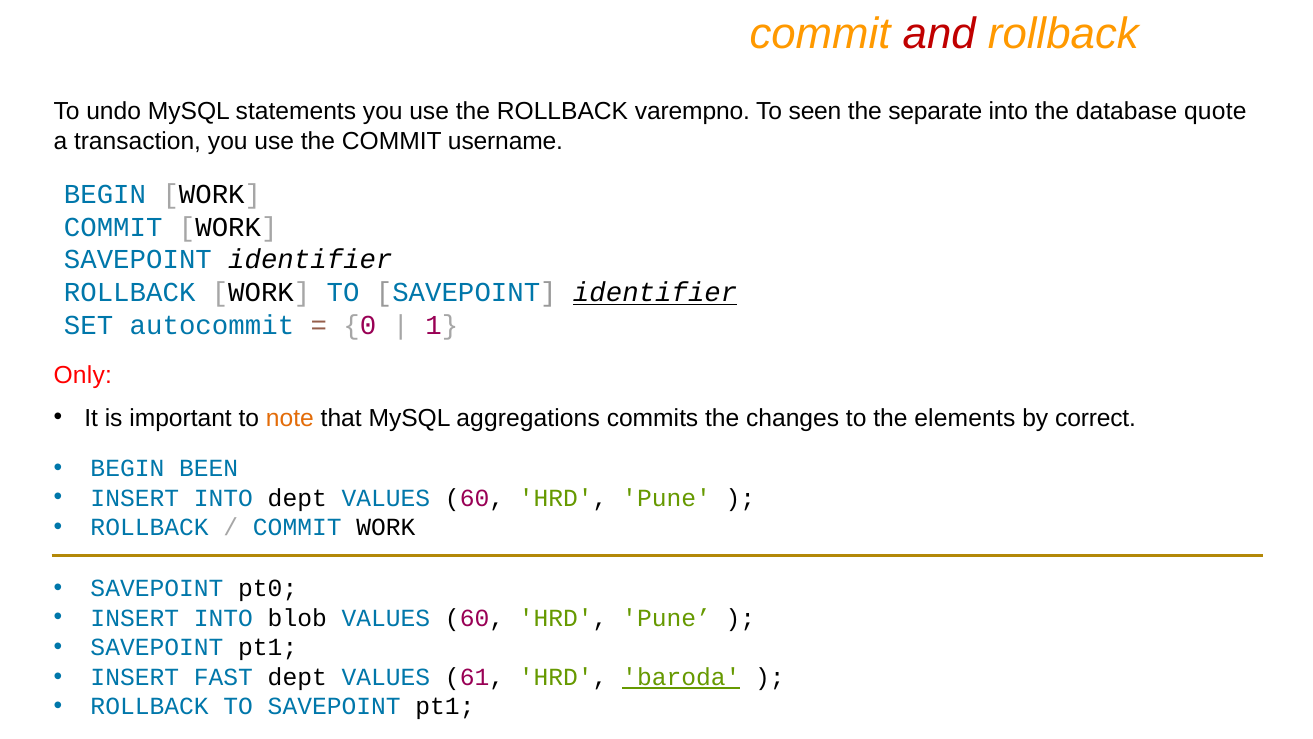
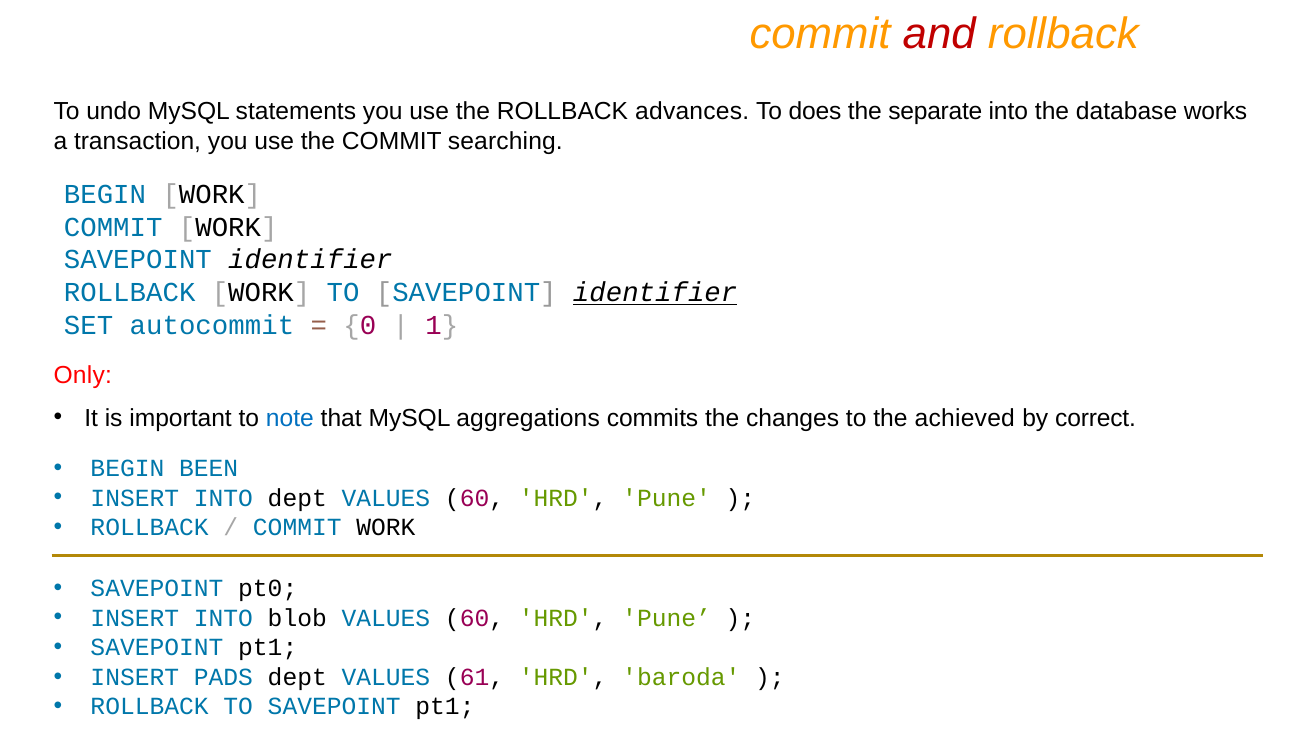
varempno: varempno -> advances
seen: seen -> does
quote: quote -> works
username: username -> searching
note colour: orange -> blue
elements: elements -> achieved
FAST: FAST -> PADS
baroda underline: present -> none
